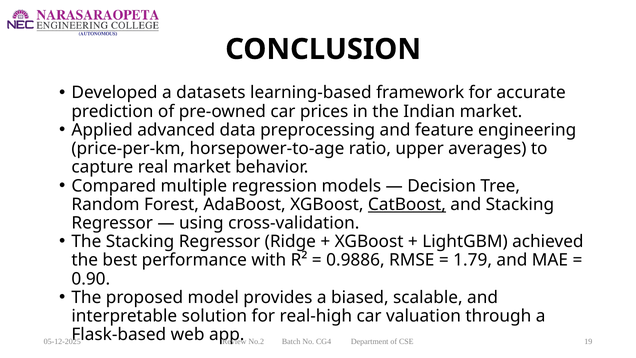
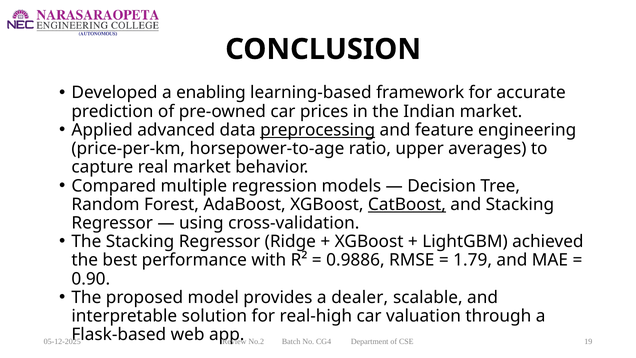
datasets: datasets -> enabling
preprocessing underline: none -> present
biased: biased -> dealer
